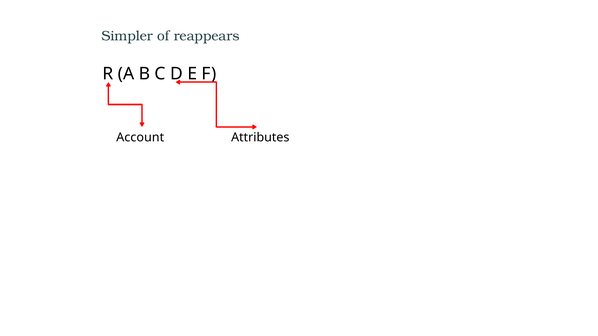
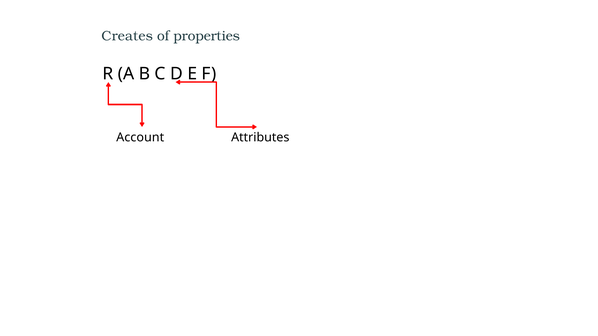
Simpler: Simpler -> Creates
reappears: reappears -> properties
